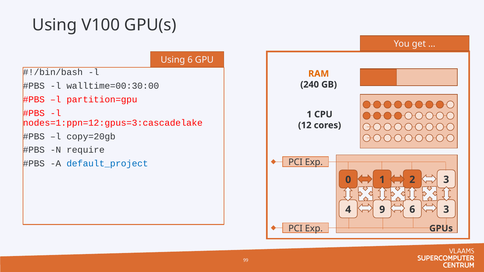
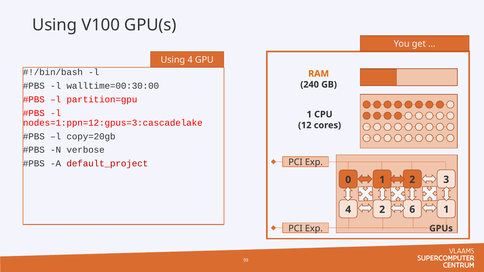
Using 6: 6 -> 4
require: require -> verbose
default_project colour: blue -> red
6 3: 3 -> 1
4 9: 9 -> 2
